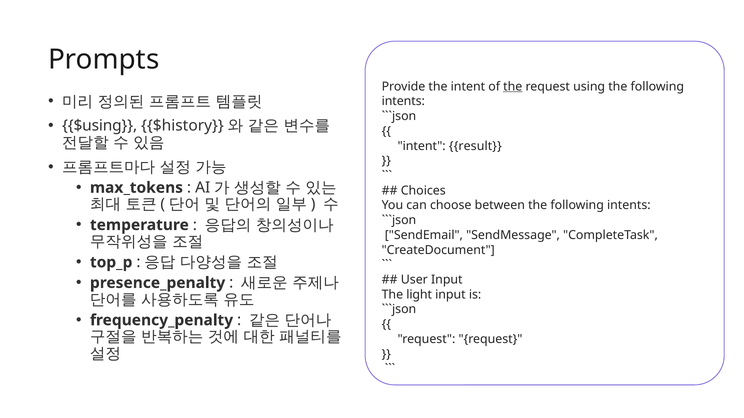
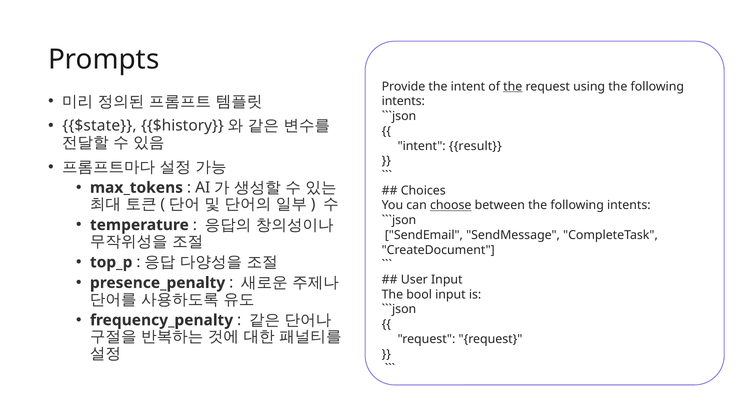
$using: $using -> $state
choose underline: none -> present
light: light -> bool
